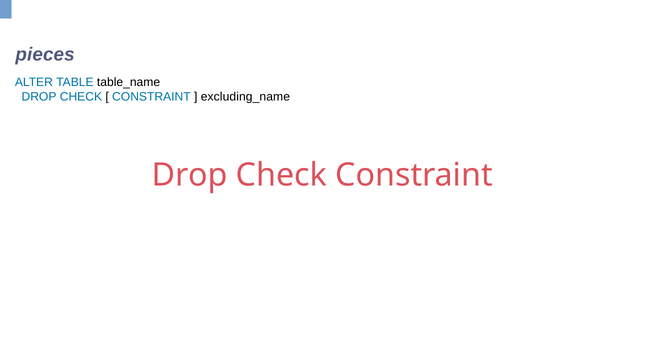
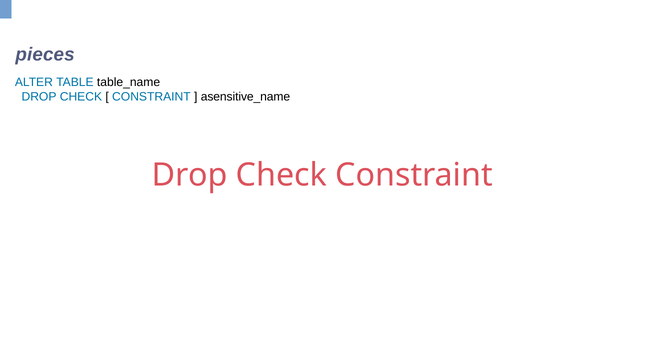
excluding_name: excluding_name -> asensitive_name
